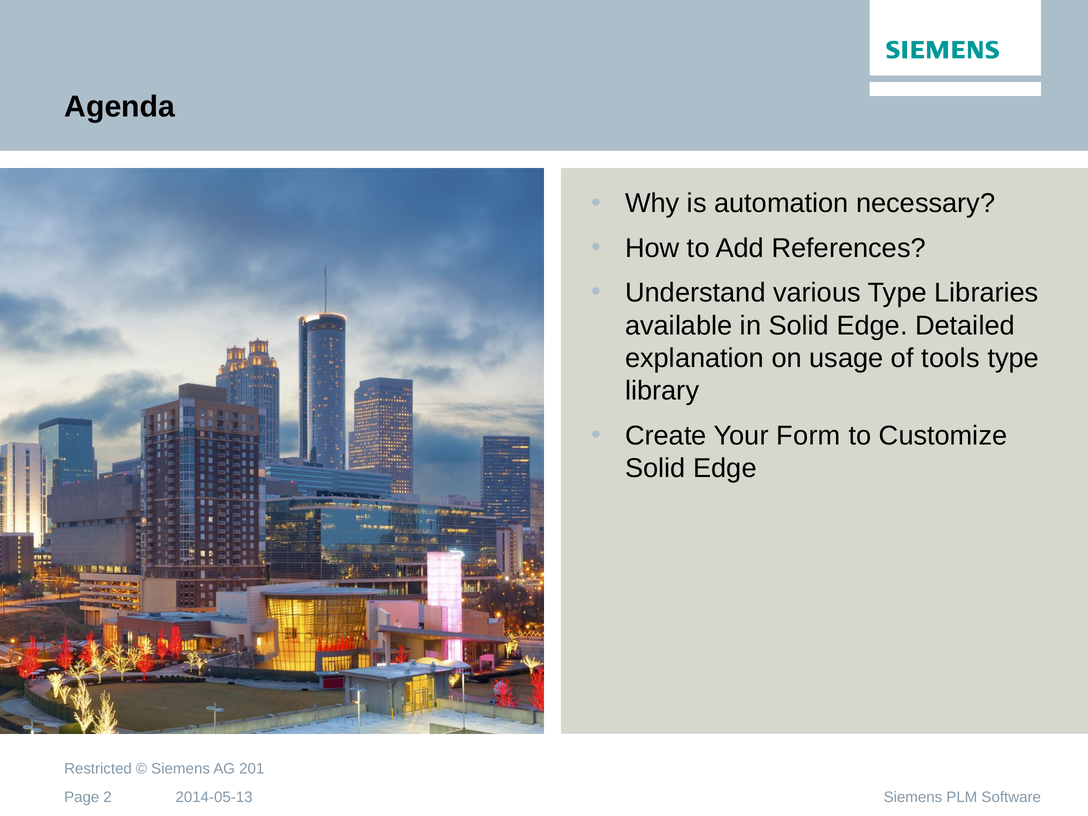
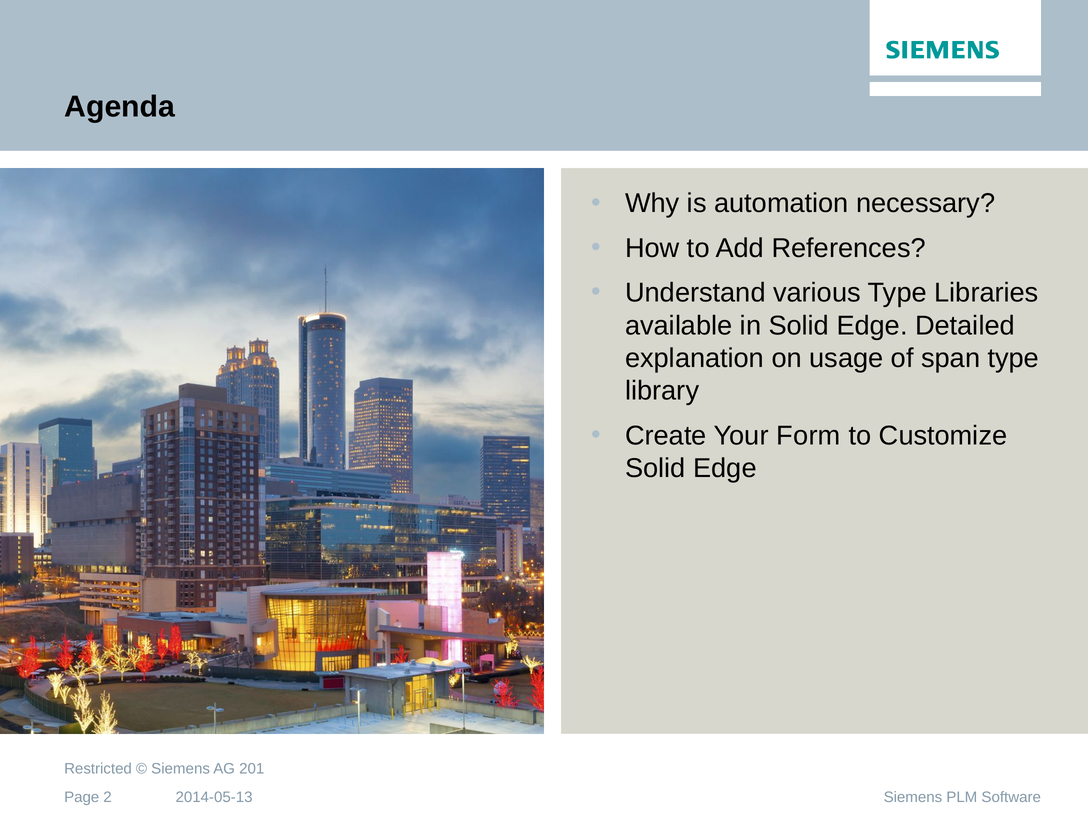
tools: tools -> span
